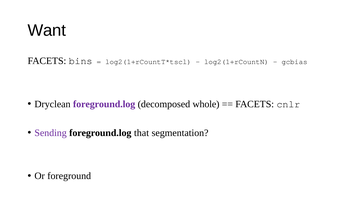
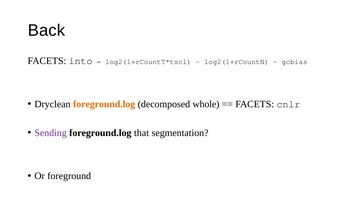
Want: Want -> Back
bins: bins -> into
foreground.log at (104, 104) colour: purple -> orange
